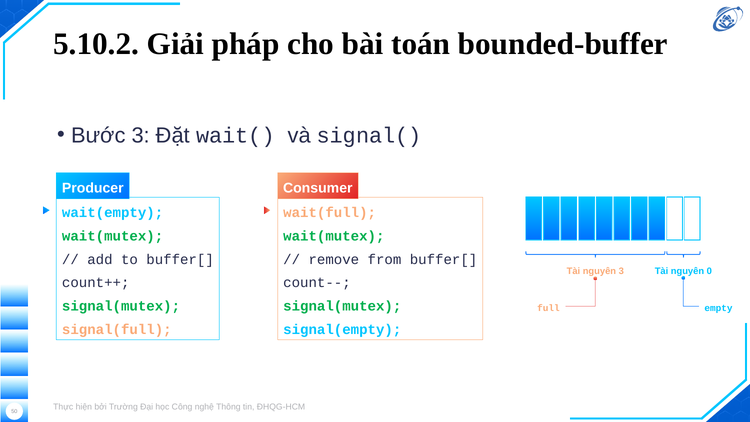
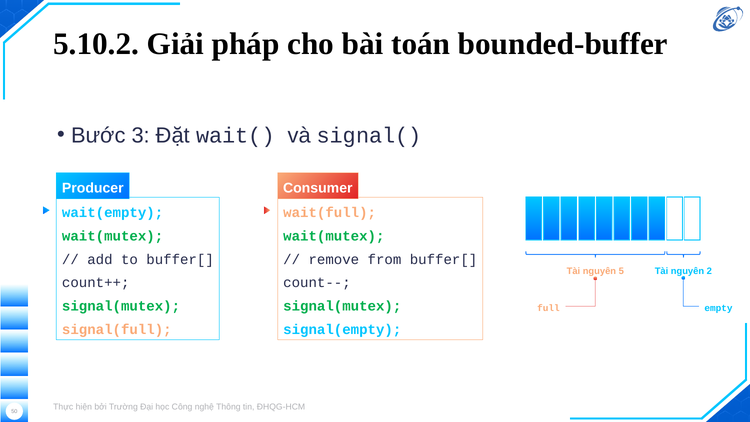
0: 0 -> 2
nguyên 3: 3 -> 5
